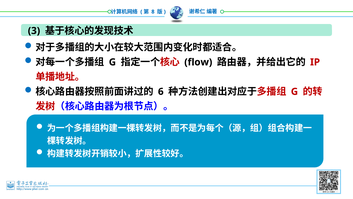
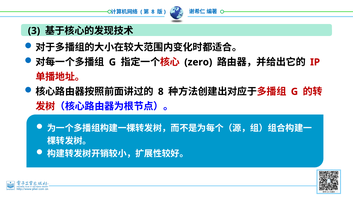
flow: flow -> zero
6 at (161, 91): 6 -> 8
